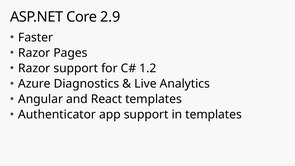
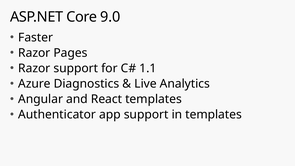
2.9: 2.9 -> 9.0
1.2: 1.2 -> 1.1
